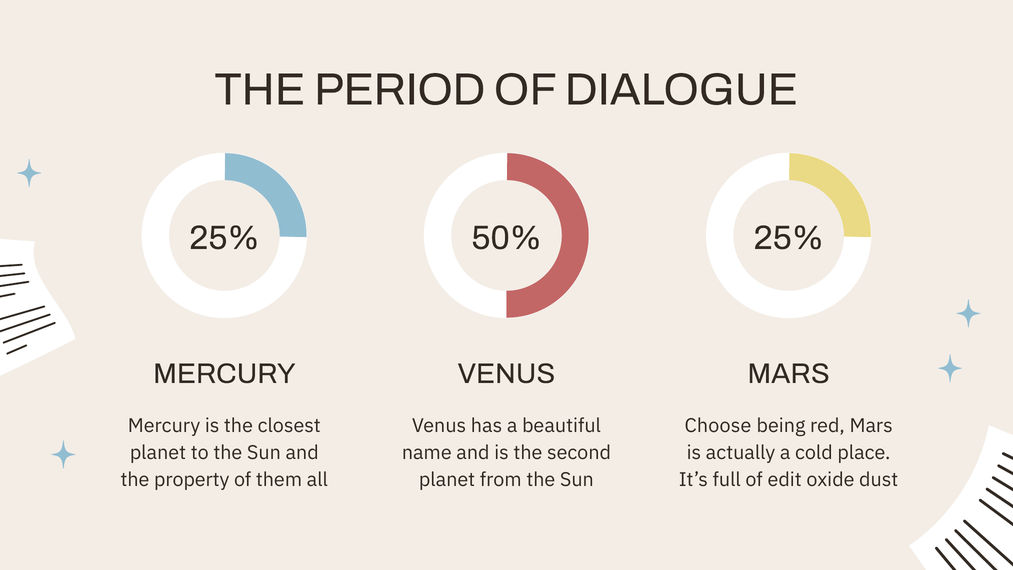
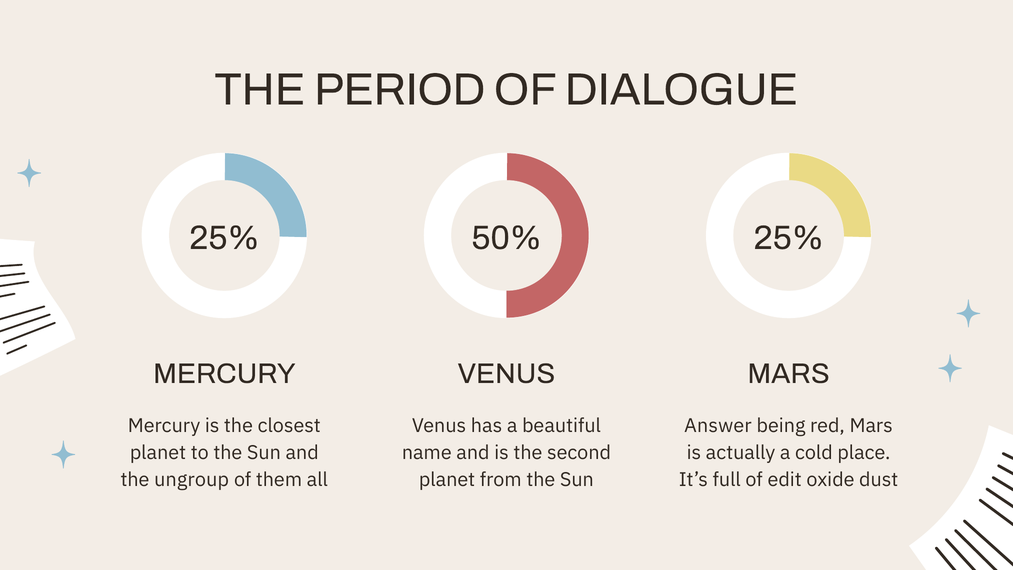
Choose: Choose -> Answer
property: property -> ungroup
